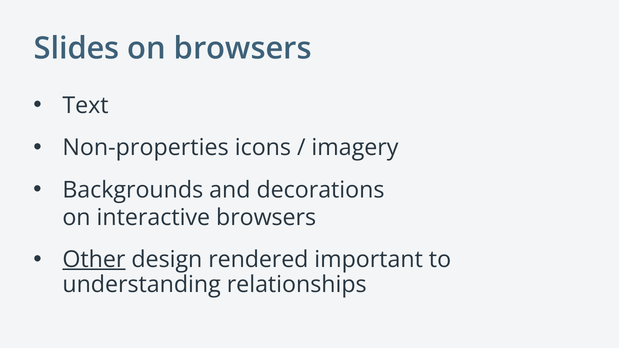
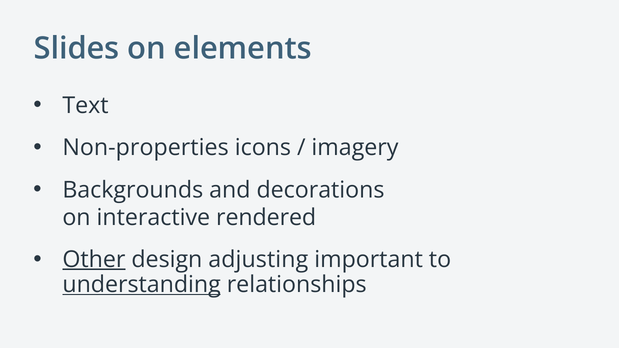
on browsers: browsers -> elements
interactive browsers: browsers -> rendered
rendered: rendered -> adjusting
understanding underline: none -> present
